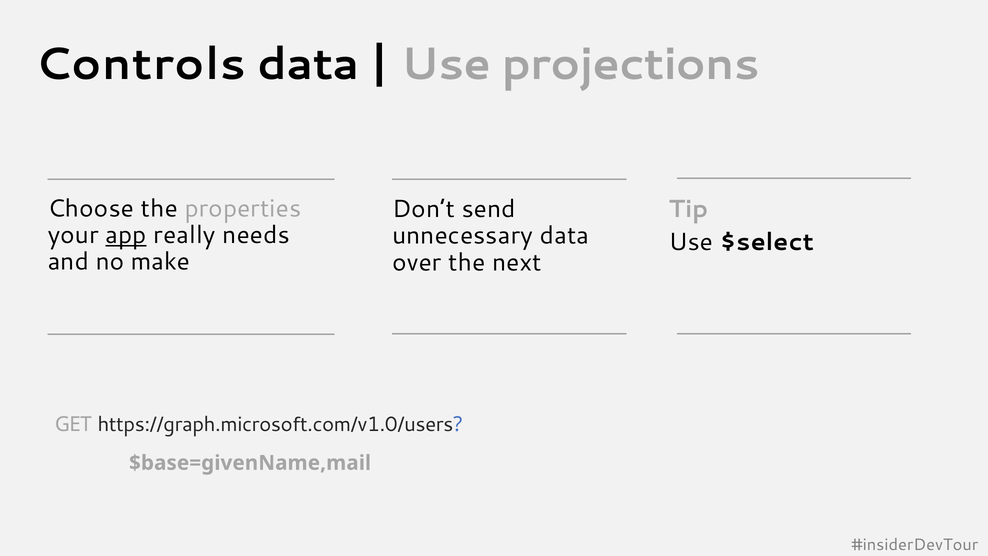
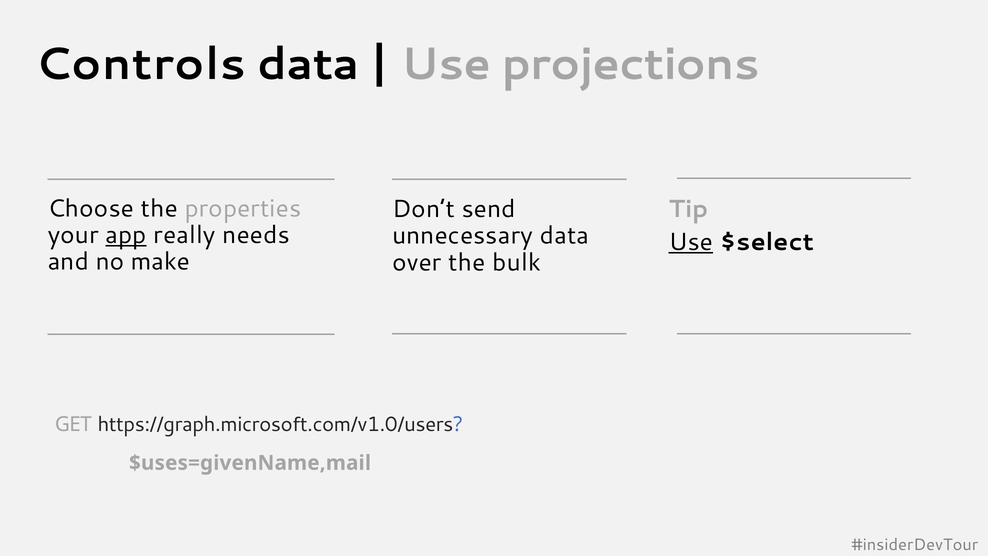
Use at (691, 242) underline: none -> present
next: next -> bulk
$base=givenName,mail: $base=givenName,mail -> $uses=givenName,mail
